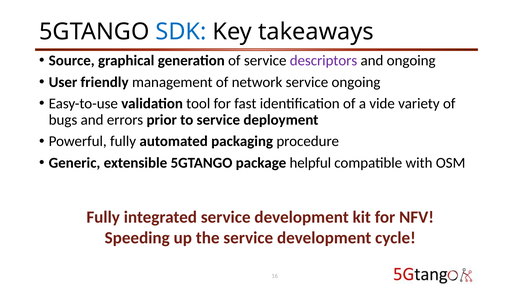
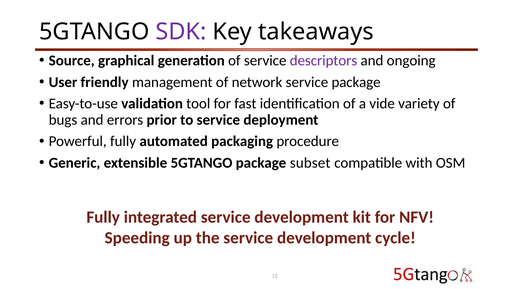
SDK colour: blue -> purple
service ongoing: ongoing -> package
helpful: helpful -> subset
